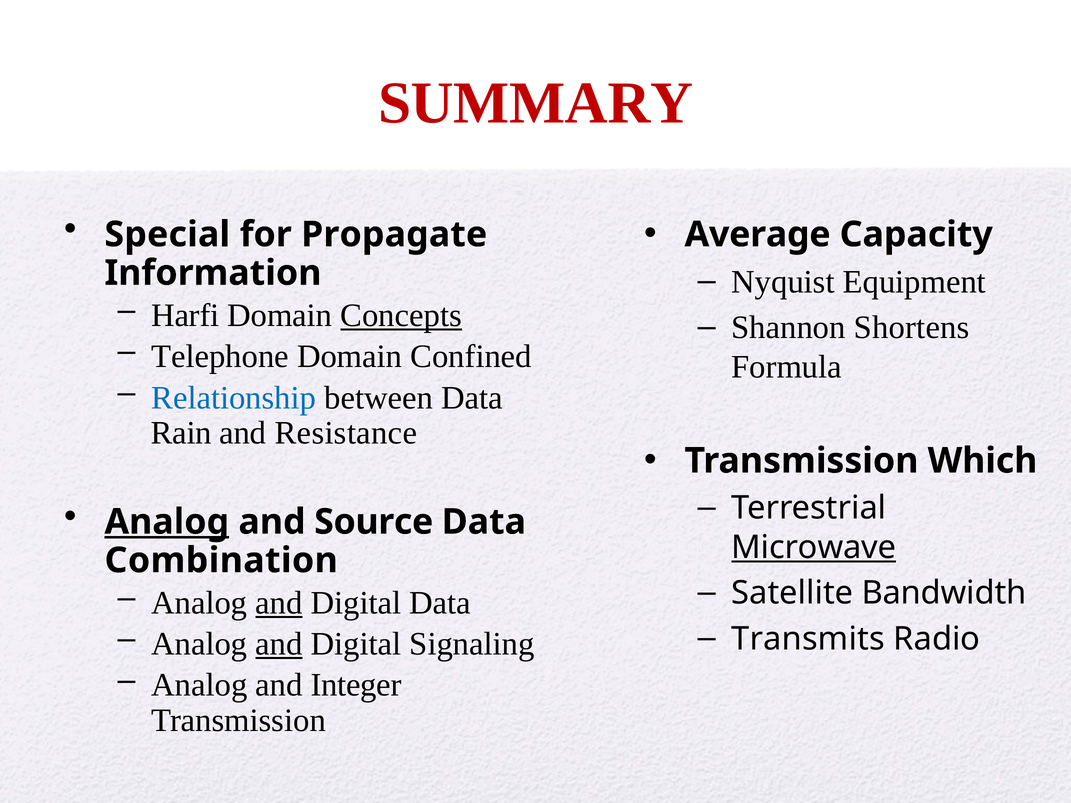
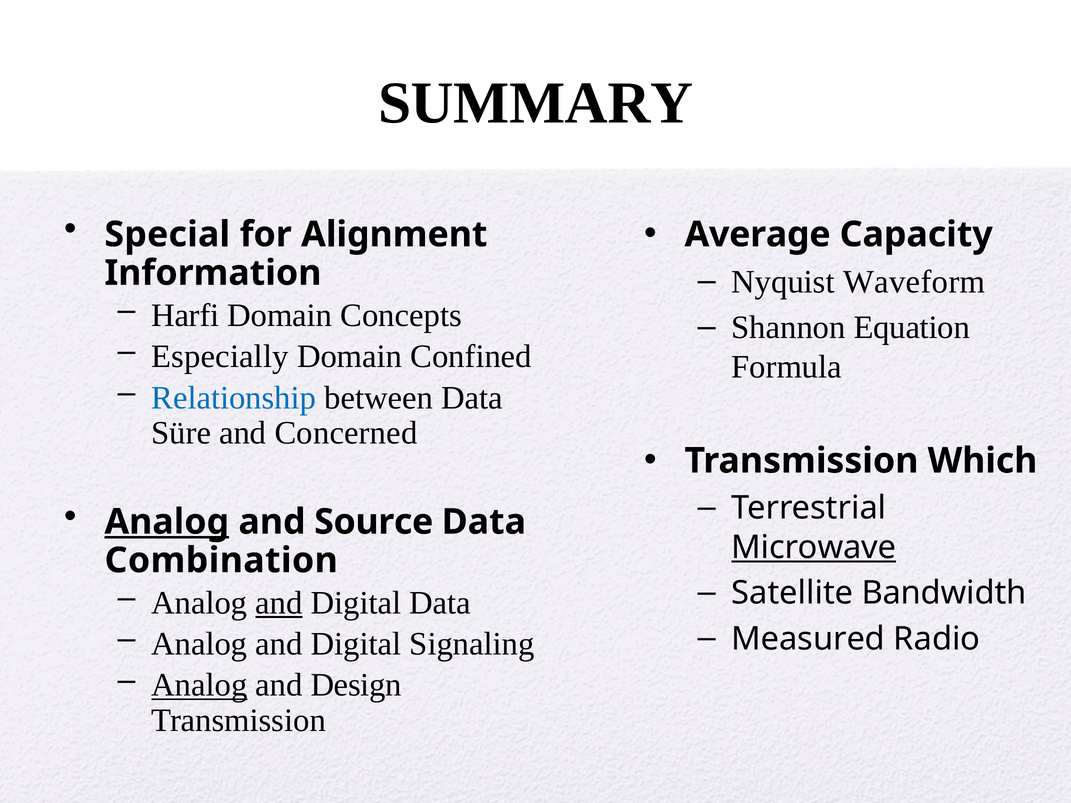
SUMMARY colour: red -> black
Propagate: Propagate -> Alignment
Equipment: Equipment -> Waveform
Concepts underline: present -> none
Shortens: Shortens -> Equation
Telephone: Telephone -> Especially
Rain: Rain -> Süre
Resistance: Resistance -> Concerned
Transmits: Transmits -> Measured
and at (279, 644) underline: present -> none
Analog at (199, 685) underline: none -> present
Integer: Integer -> Design
